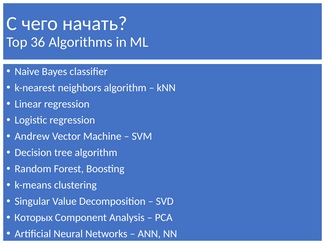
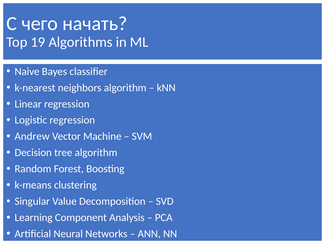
36: 36 -> 19
Которых: Которых -> Learning
